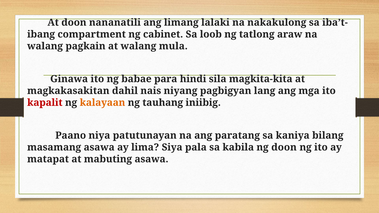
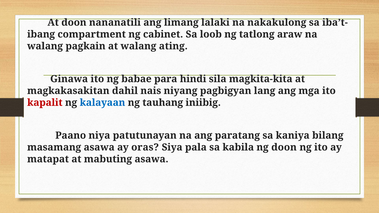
mula: mula -> ating
kalayaan colour: orange -> blue
lima: lima -> oras
